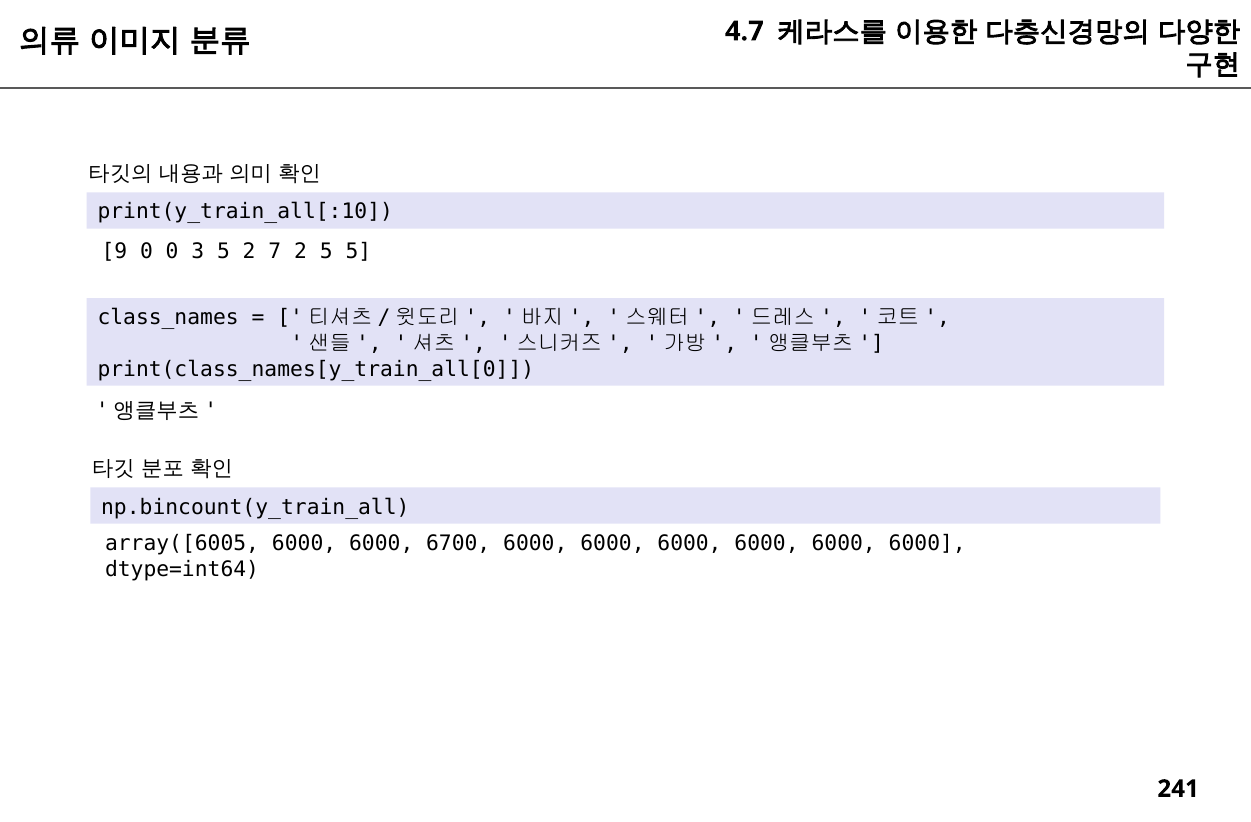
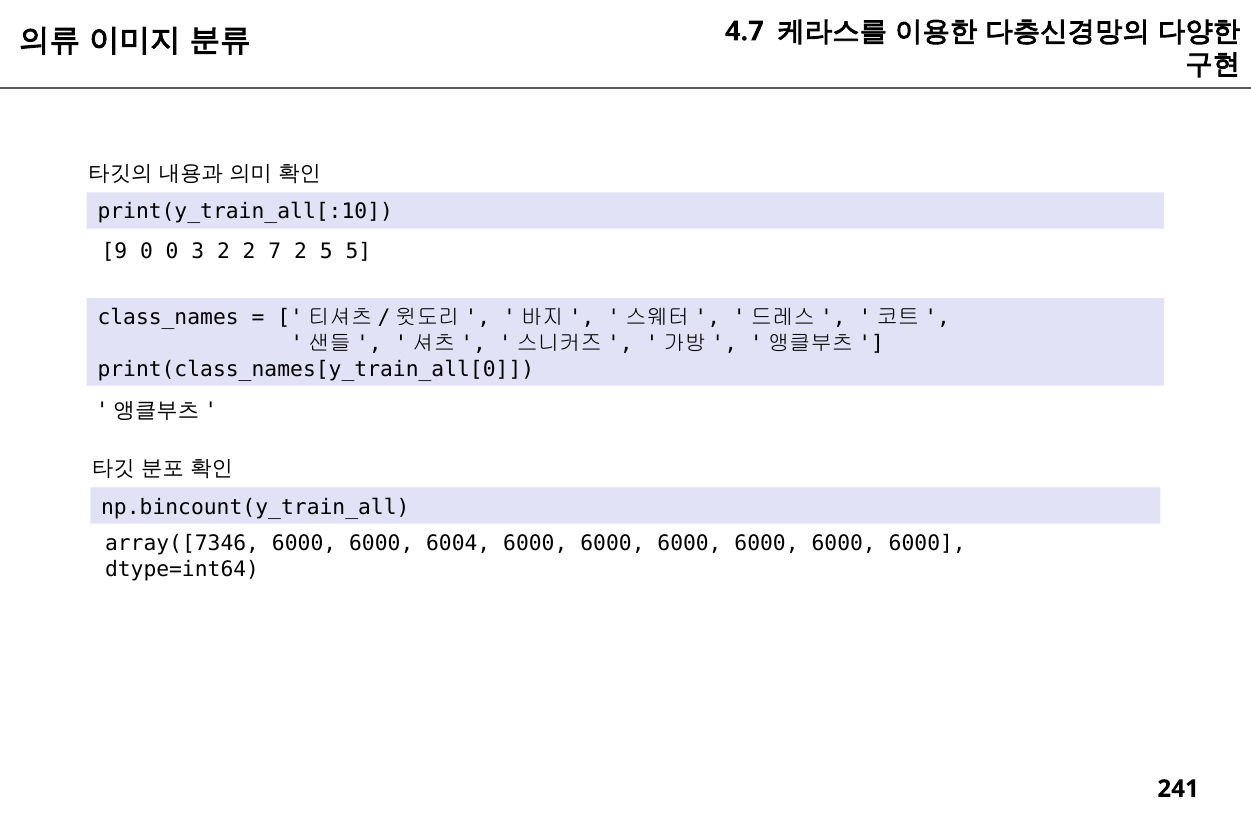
3 5: 5 -> 2
array([6005: array([6005 -> array([7346
6700: 6700 -> 6004
